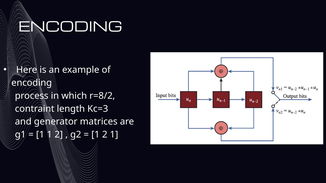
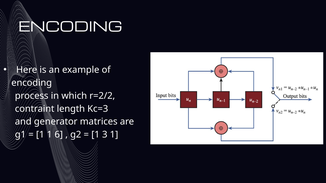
r=8/2: r=8/2 -> r=2/2
1 1 2: 2 -> 6
2 at (105, 135): 2 -> 3
